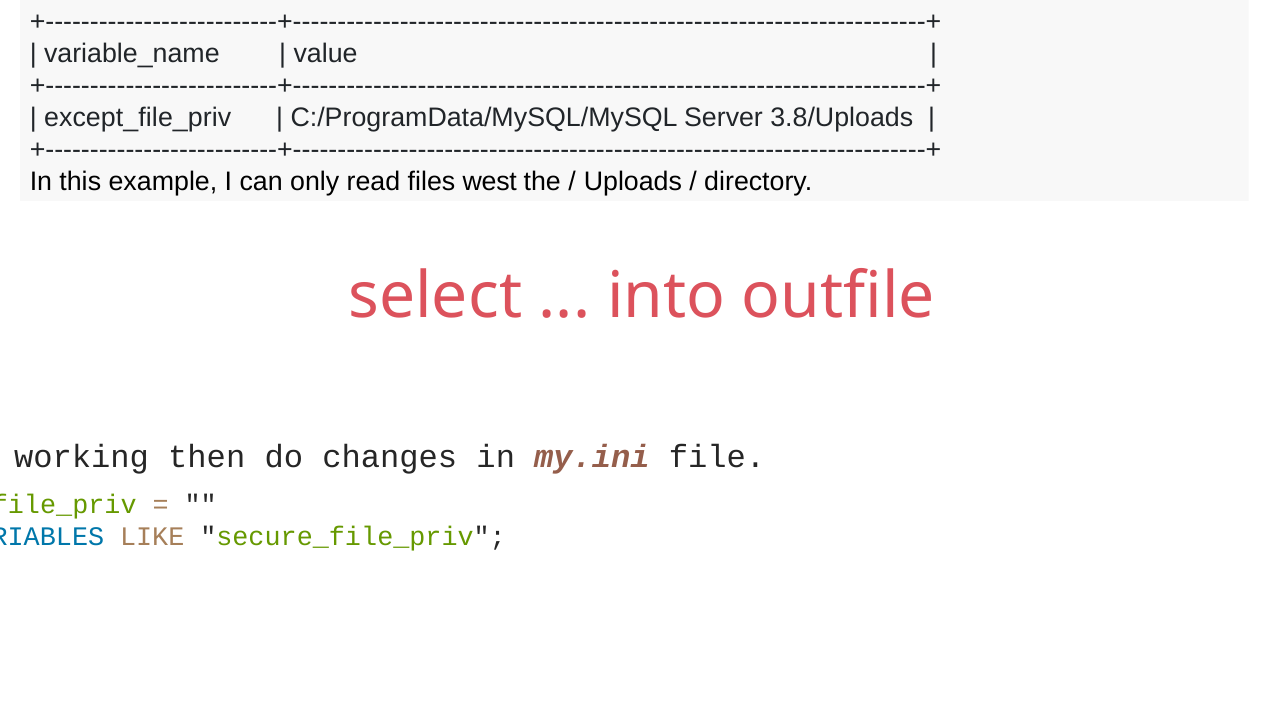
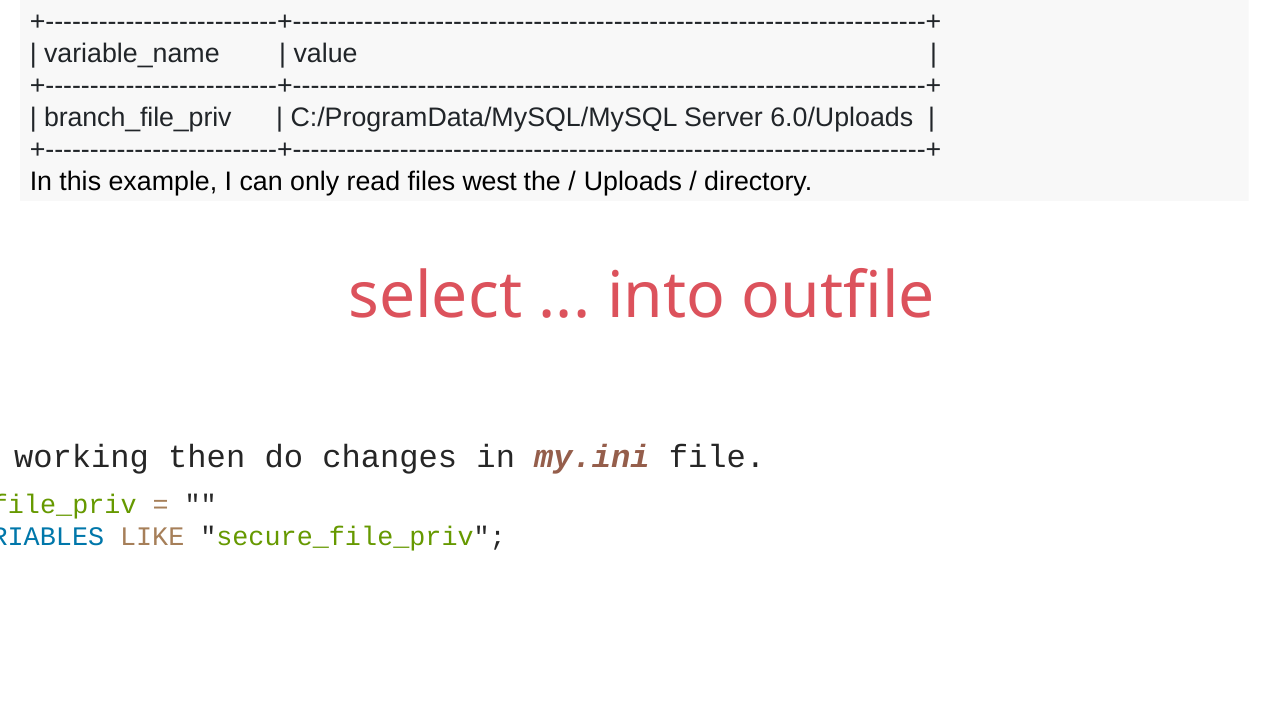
except_file_priv: except_file_priv -> branch_file_priv
3.8/Uploads: 3.8/Uploads -> 6.0/Uploads
